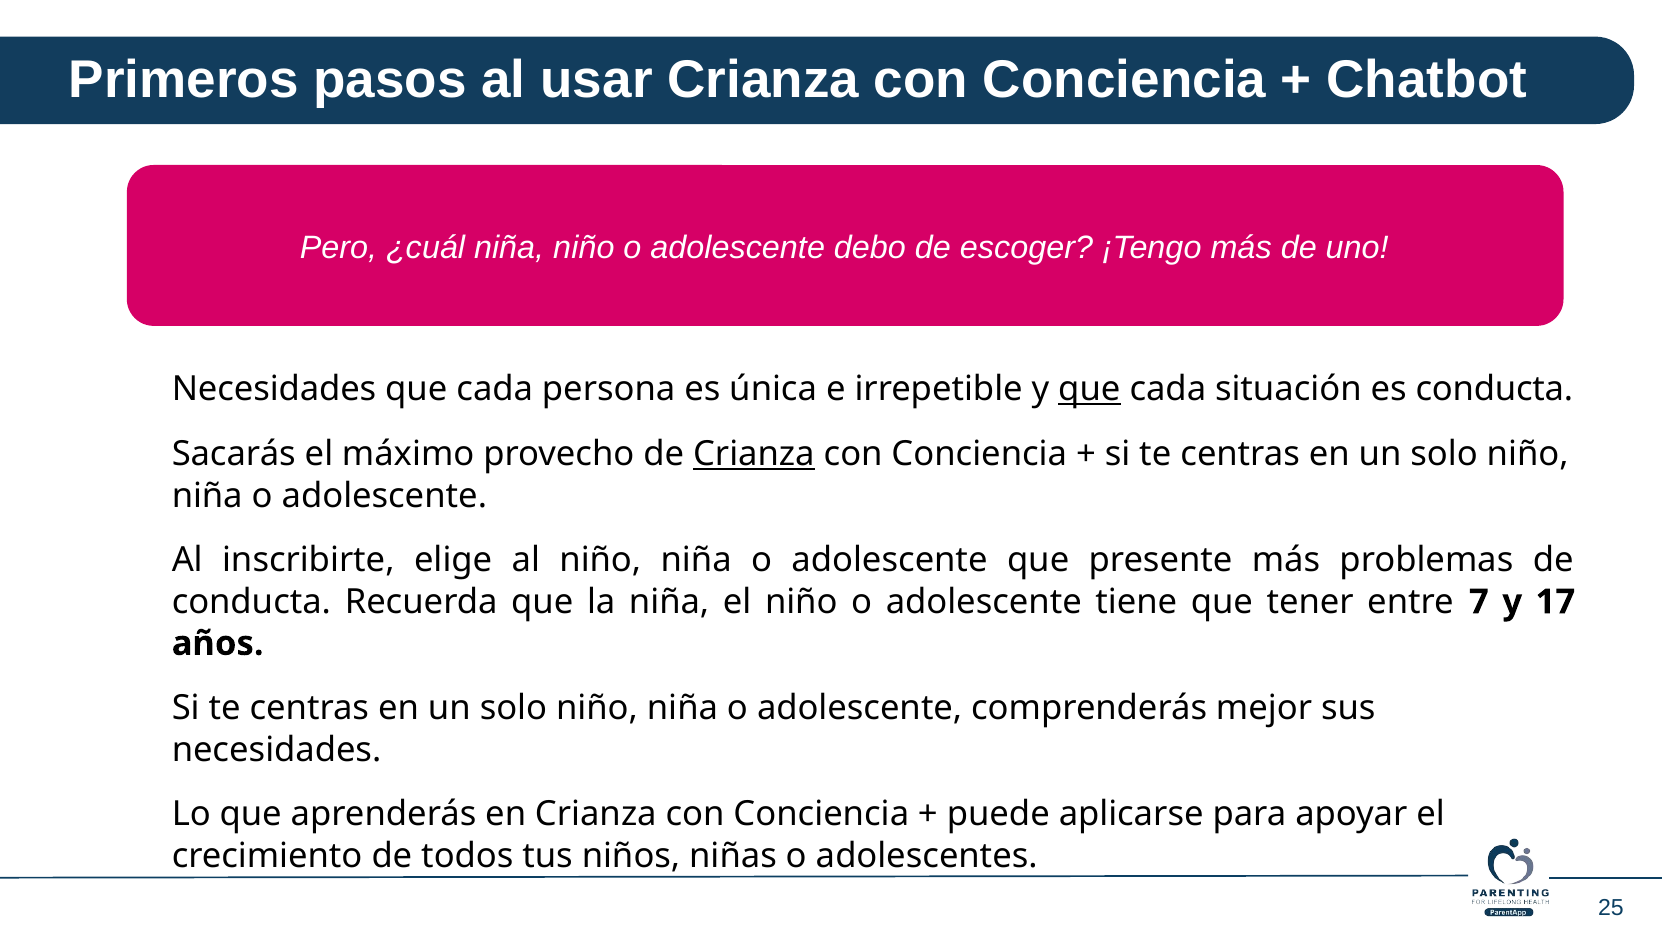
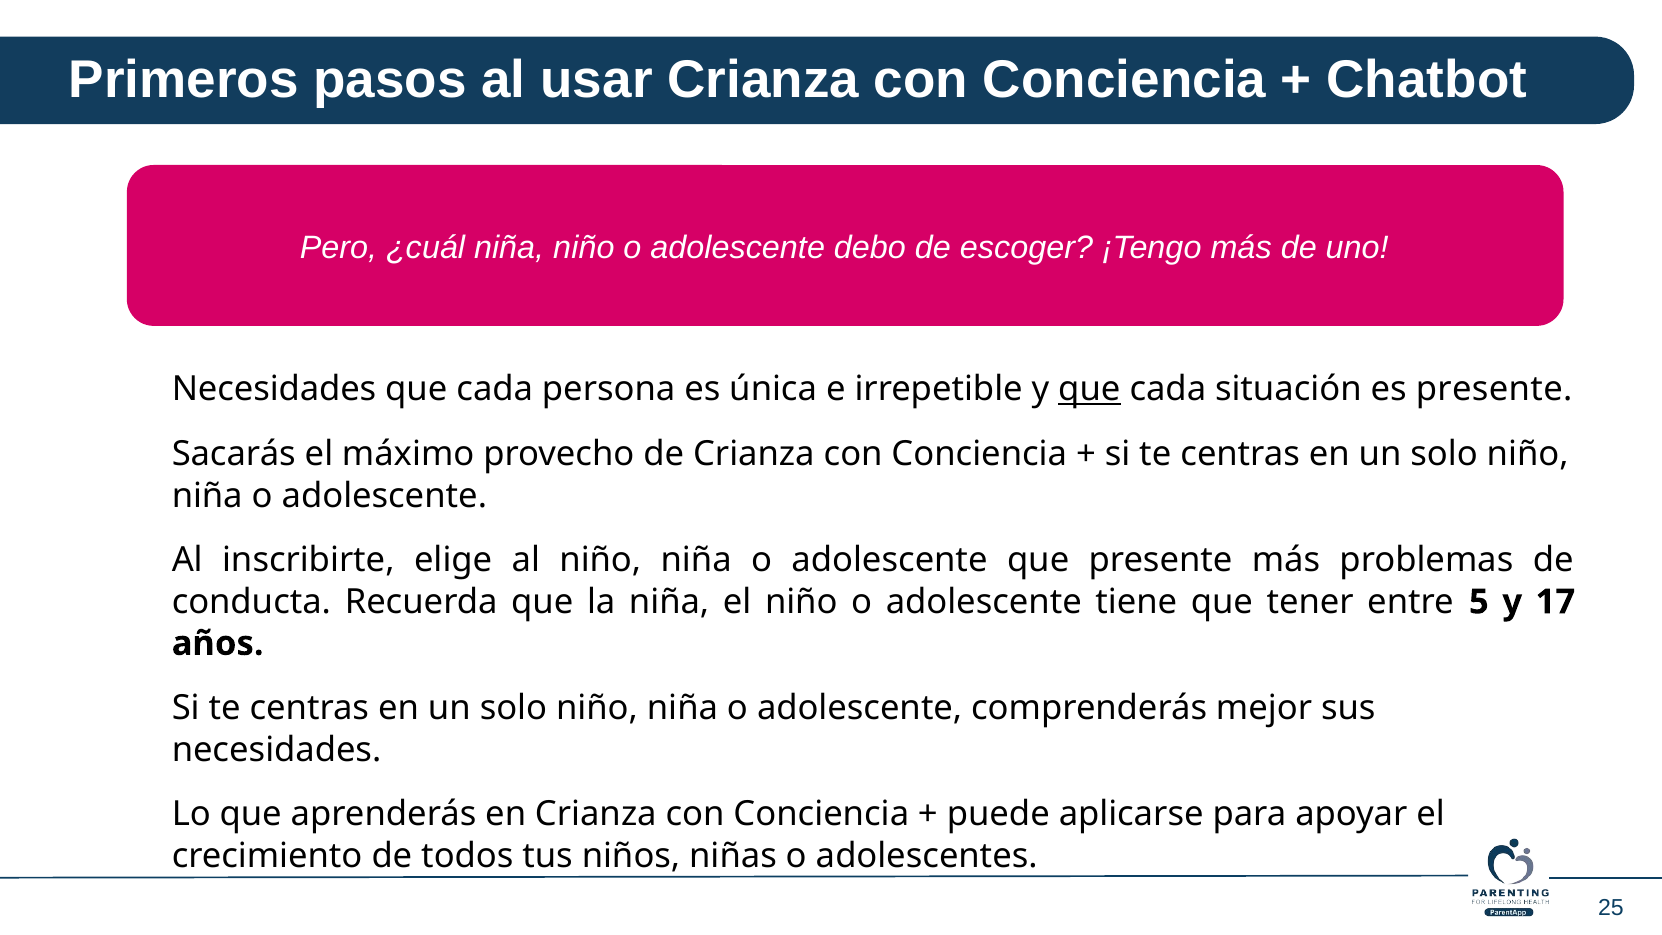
es conducta: conducta -> presente
Crianza at (754, 454) underline: present -> none
7: 7 -> 5
